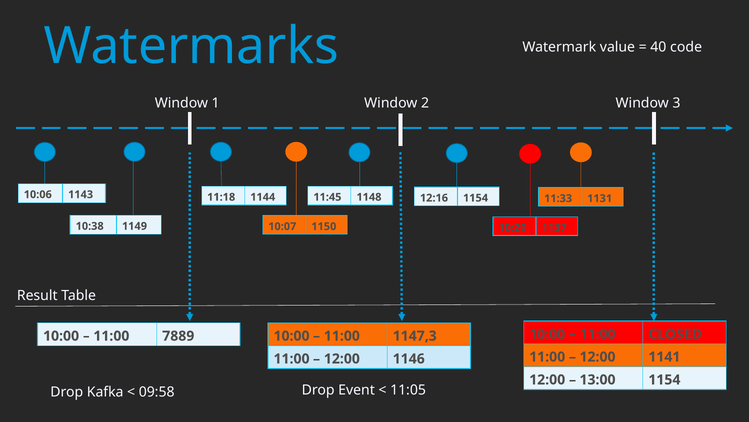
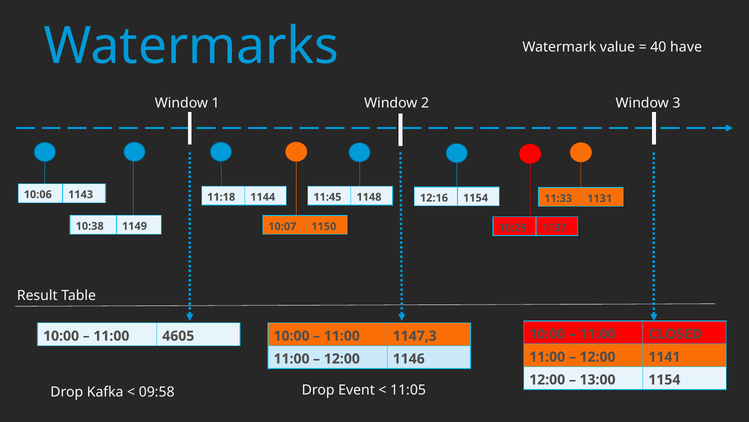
code: code -> have
7889: 7889 -> 4605
